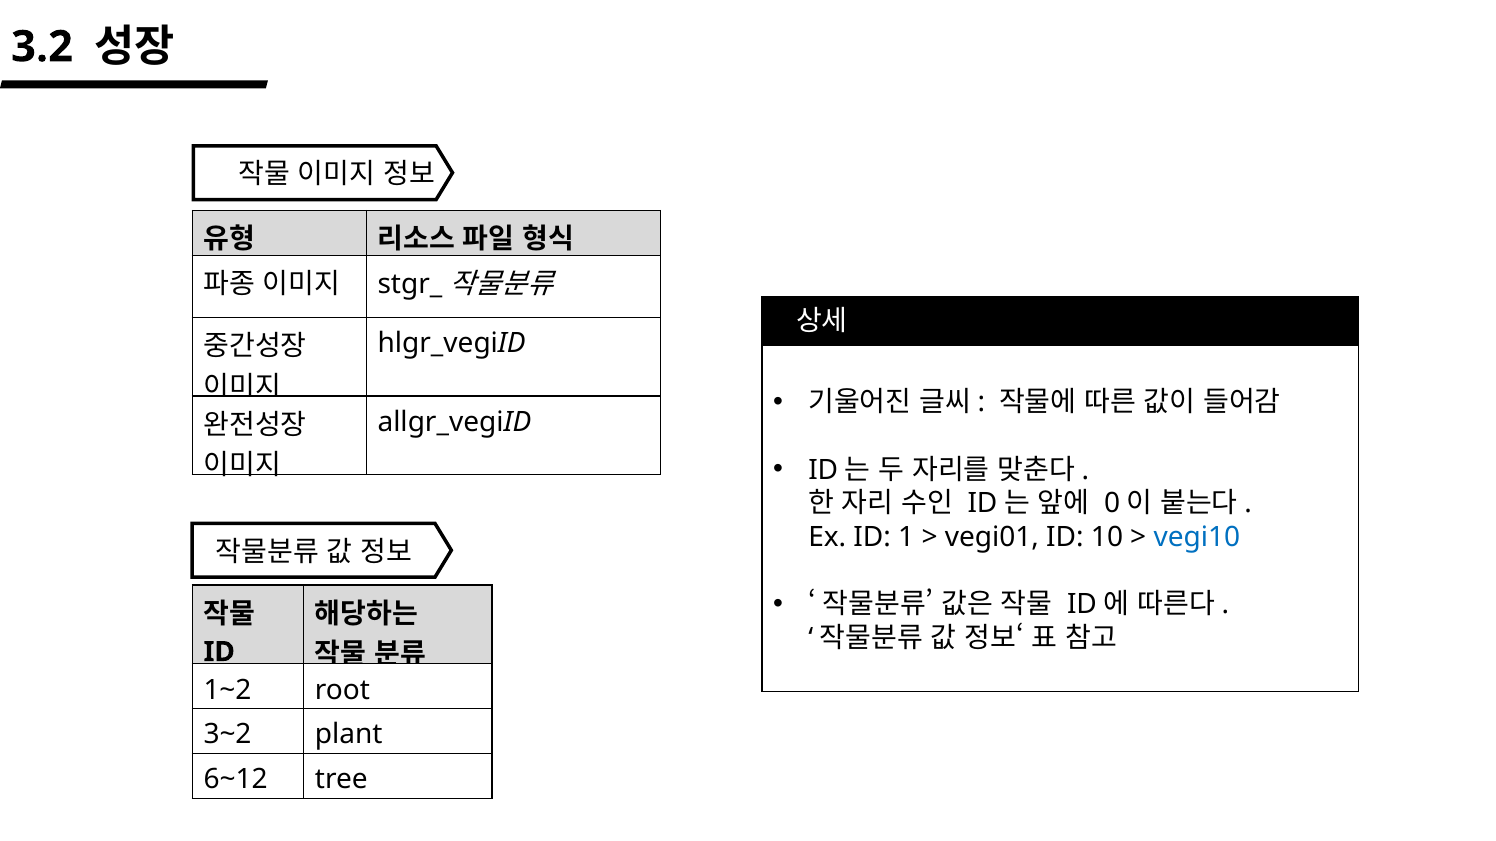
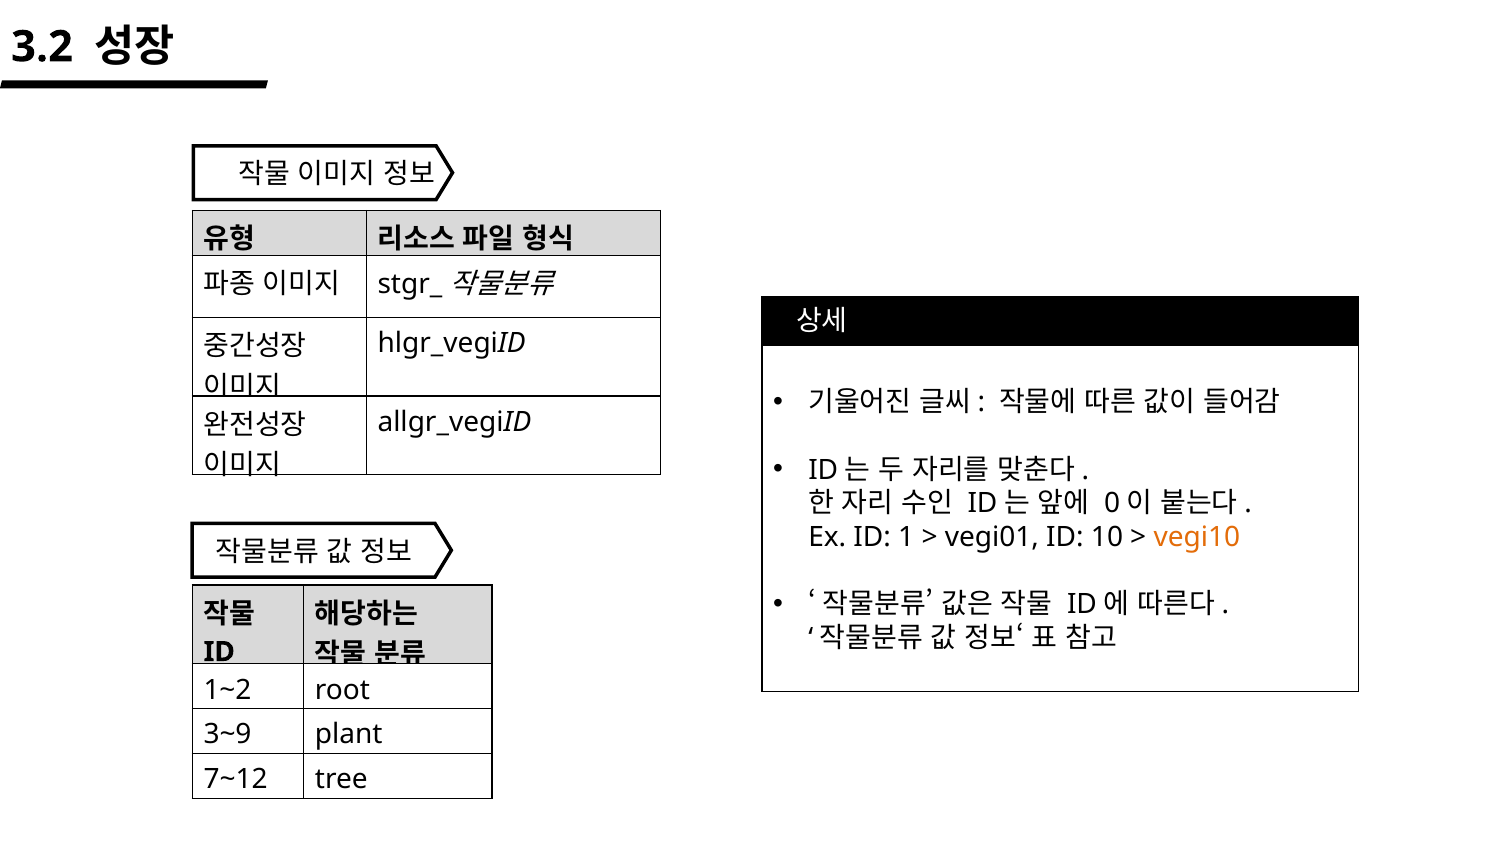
vegi10 colour: blue -> orange
3~2: 3~2 -> 3~9
6~12: 6~12 -> 7~12
